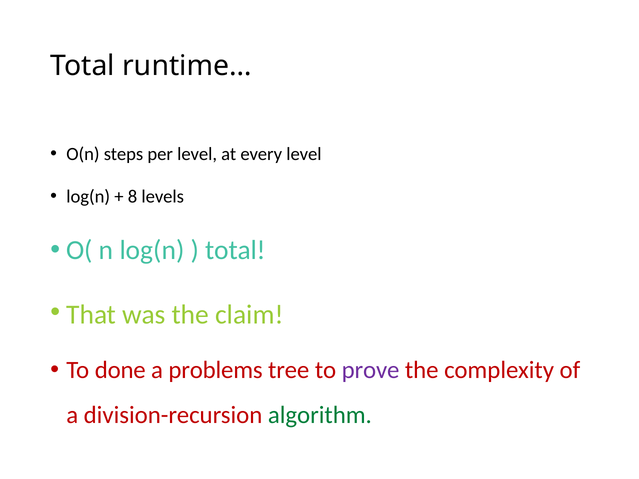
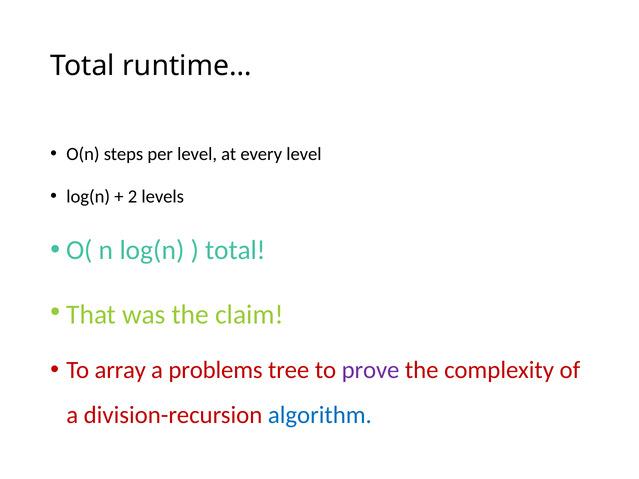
8: 8 -> 2
done: done -> array
algorithm colour: green -> blue
